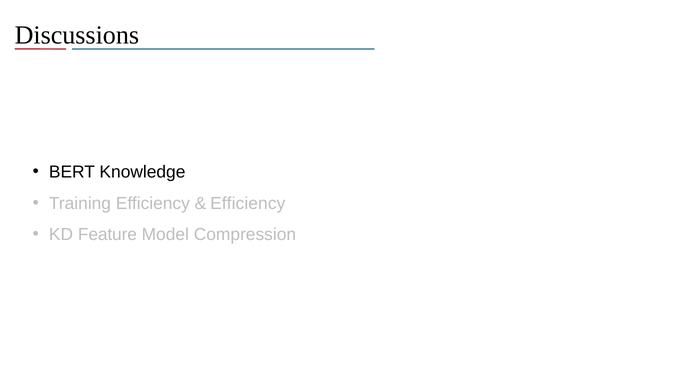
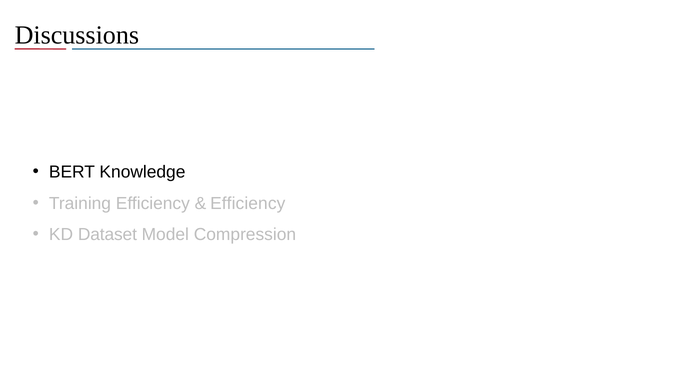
Feature: Feature -> Dataset
